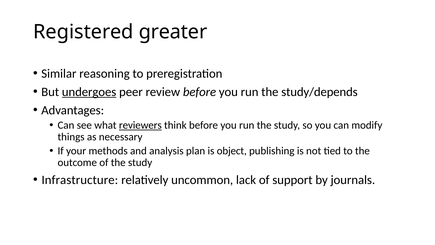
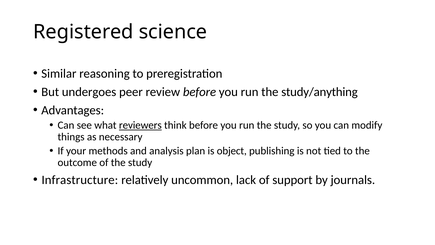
greater: greater -> science
undergoes underline: present -> none
study/depends: study/depends -> study/anything
